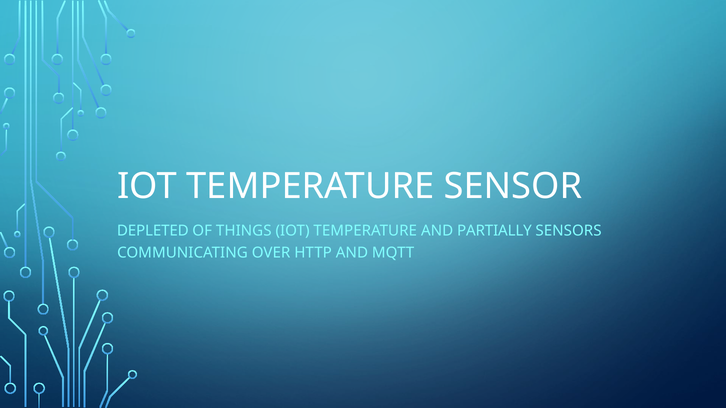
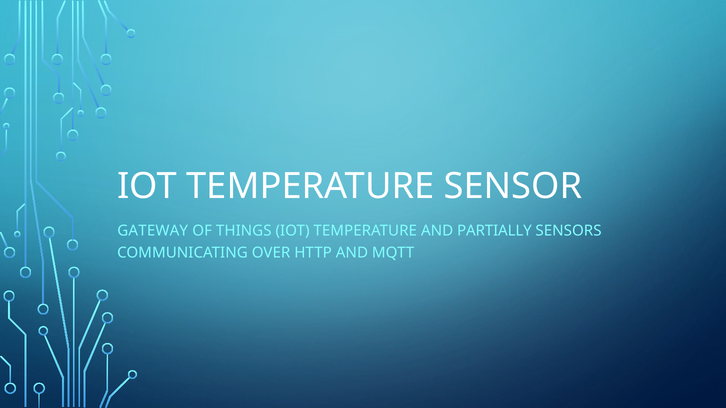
DEPLETED: DEPLETED -> GATEWAY
